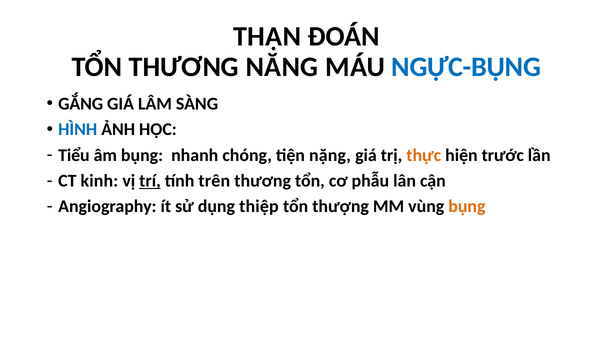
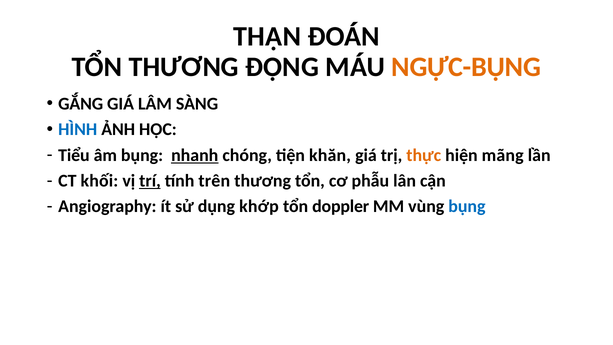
NĂNG: NĂNG -> ĐỘNG
NGỰC-BỤNG colour: blue -> orange
nhanh underline: none -> present
nặng: nặng -> khăn
trước: trước -> mãng
kinh: kinh -> khối
thiệp: thiệp -> khớp
thượng: thượng -> doppler
bụng at (467, 206) colour: orange -> blue
